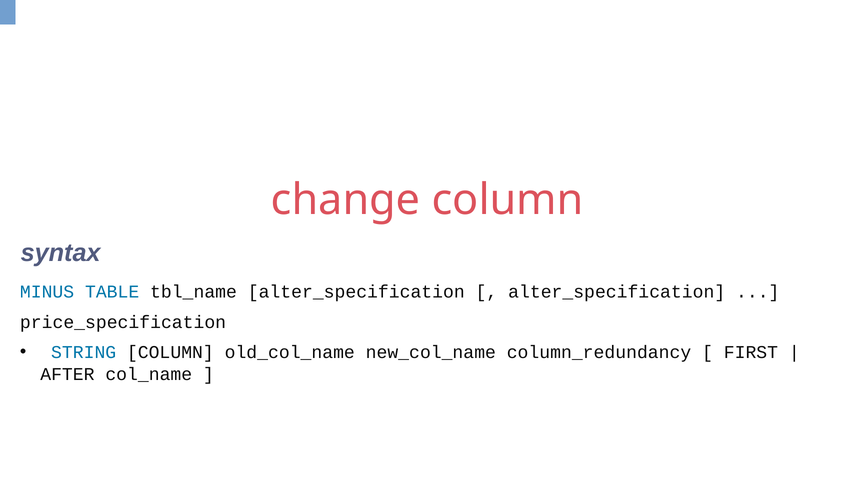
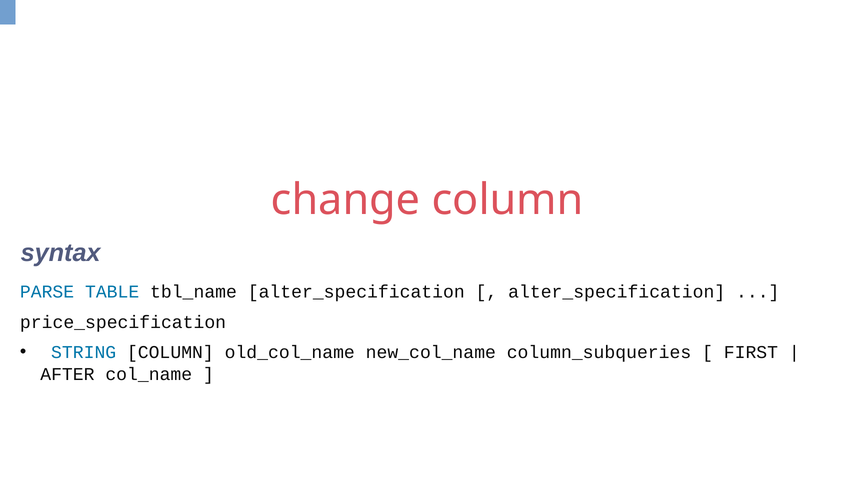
MINUS: MINUS -> PARSE
column_redundancy: column_redundancy -> column_subqueries
